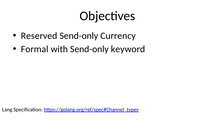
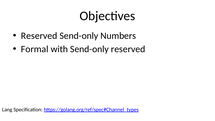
Currency: Currency -> Numbers
Send-only keyword: keyword -> reserved
